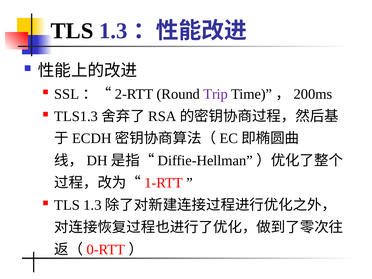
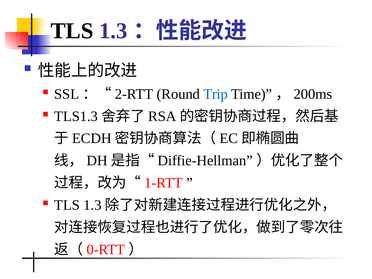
Trip colour: purple -> blue
